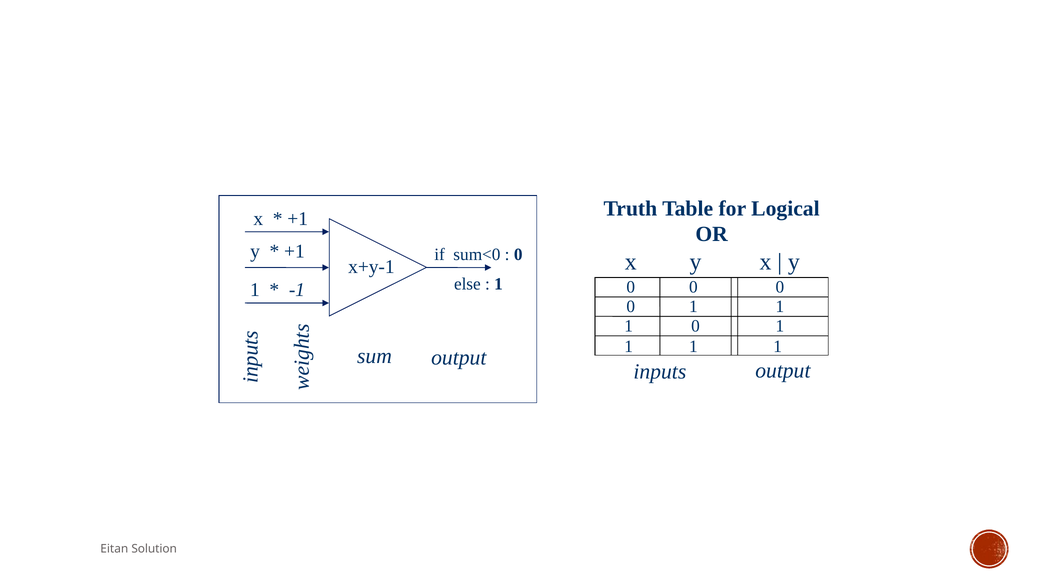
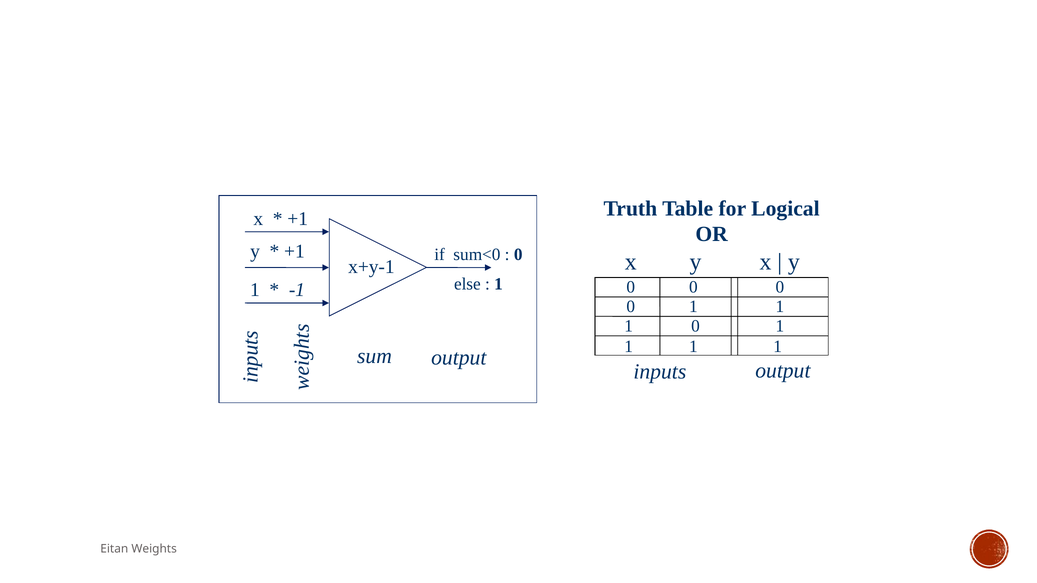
Solution: Solution -> Weights
